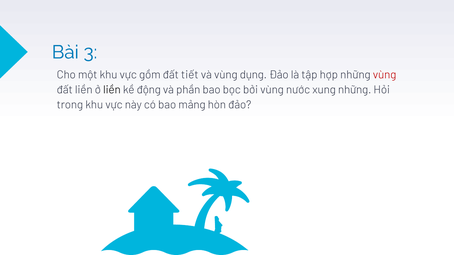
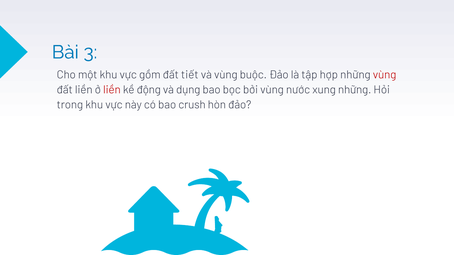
dụng: dụng -> buộc
liền at (112, 90) colour: black -> red
phần: phần -> dụng
mảng: mảng -> crush
